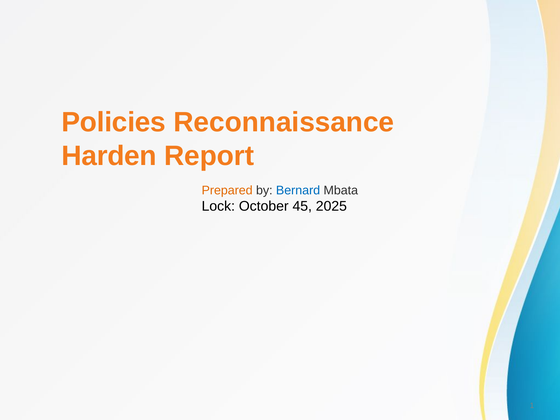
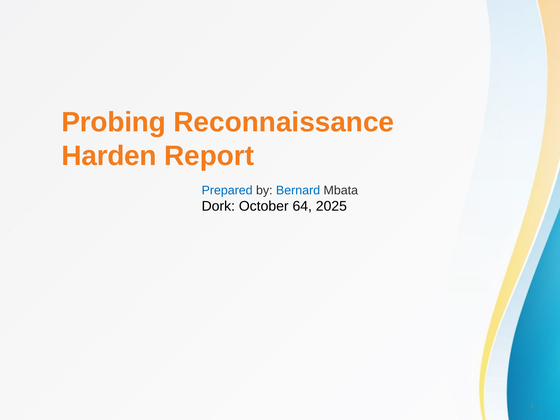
Policies: Policies -> Probing
Prepared colour: orange -> blue
Lock: Lock -> Dork
45: 45 -> 64
